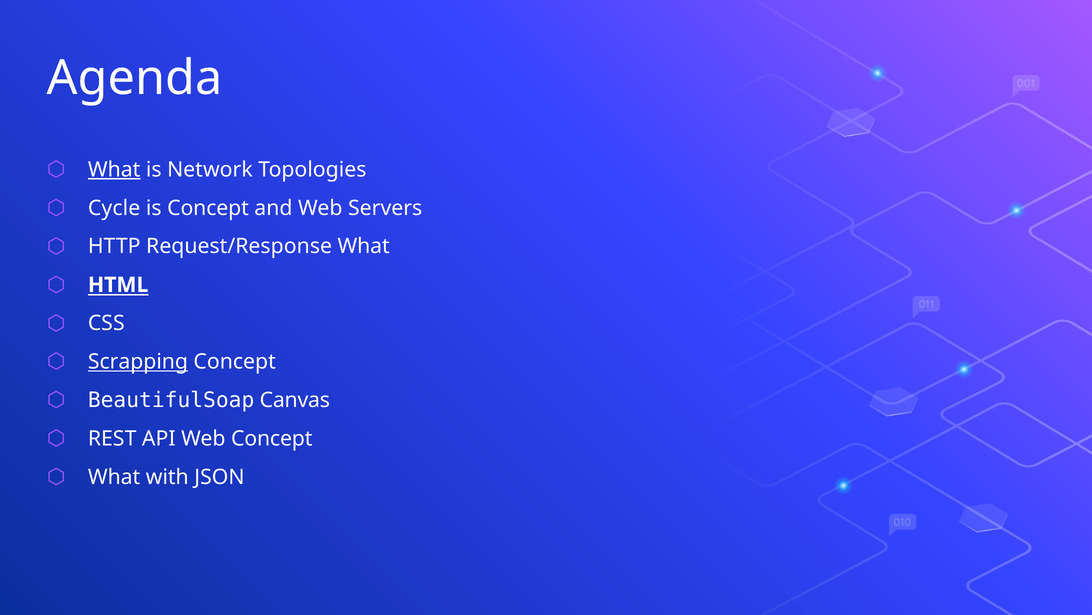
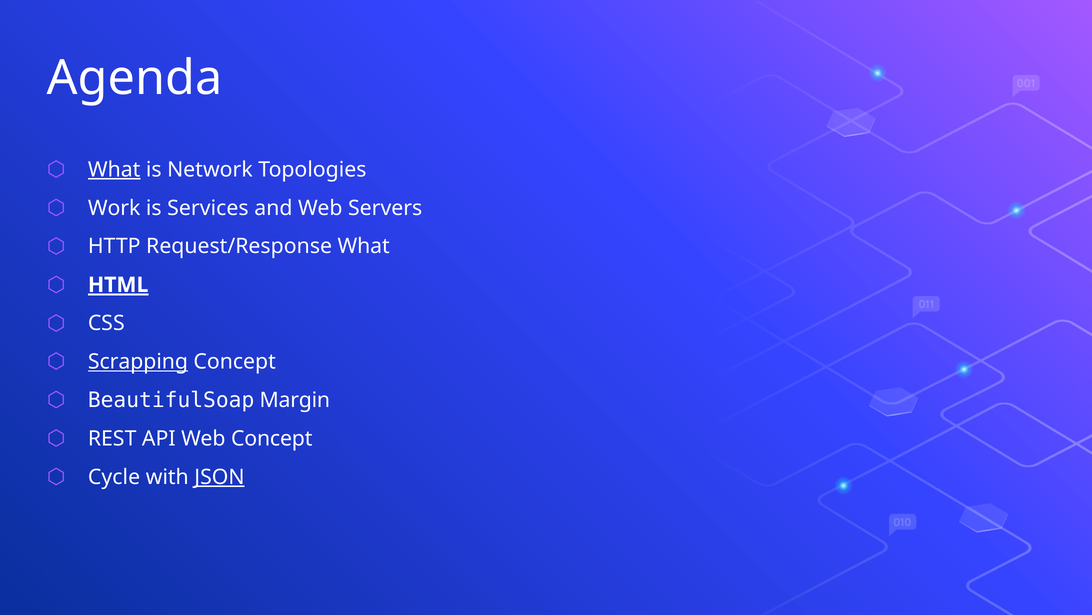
Cycle: Cycle -> Work
is Concept: Concept -> Services
HTML underline: none -> present
Canvas: Canvas -> Margin
What at (114, 477): What -> Cycle
JSON underline: none -> present
